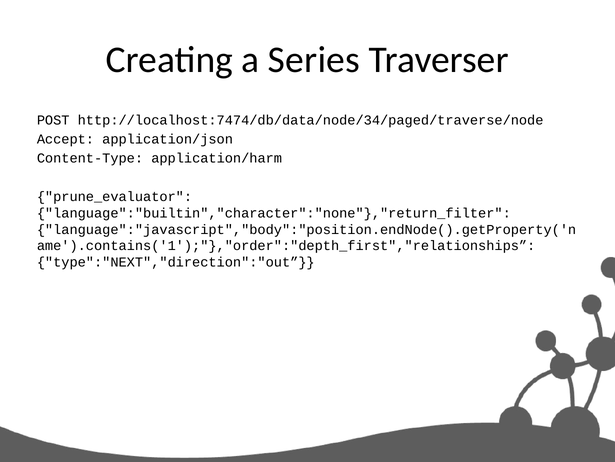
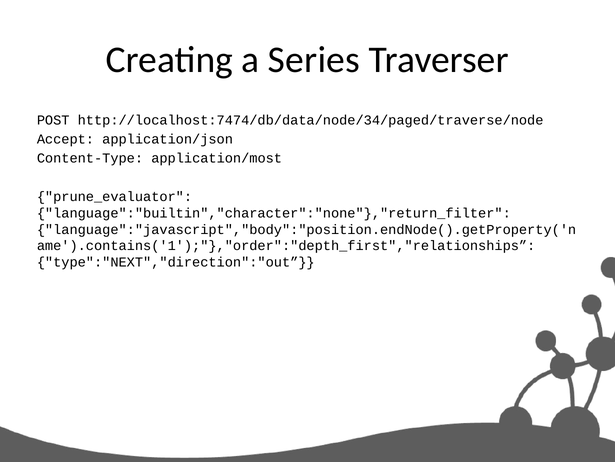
application/harm: application/harm -> application/most
